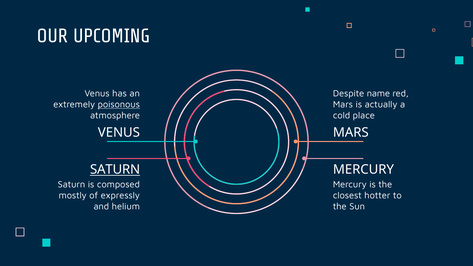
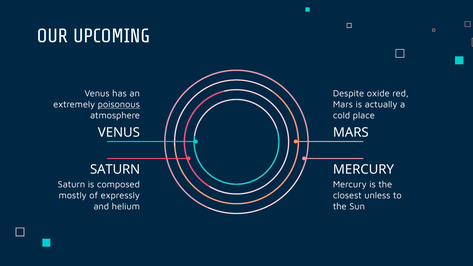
name: name -> oxide
SATURN at (115, 170) underline: present -> none
hotter: hotter -> unless
